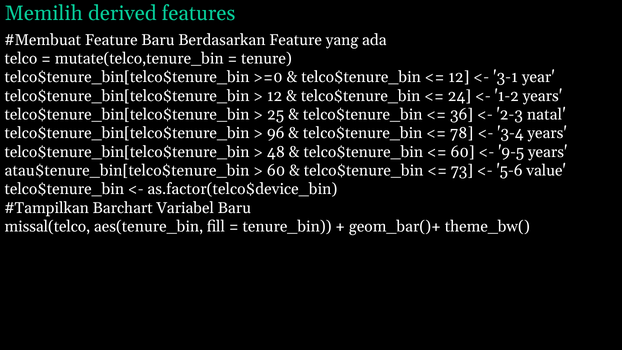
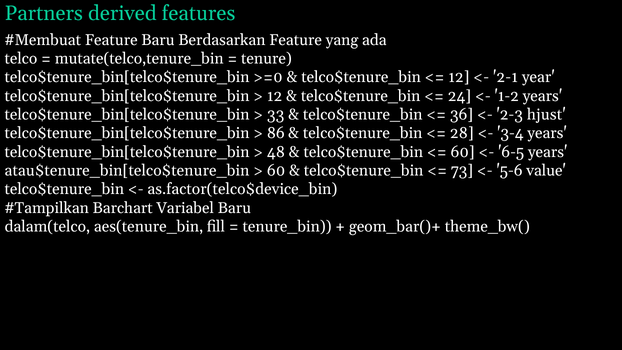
Memilih: Memilih -> Partners
3-1: 3-1 -> 2-1
25: 25 -> 33
natal: natal -> hjust
96: 96 -> 86
78: 78 -> 28
9-5: 9-5 -> 6-5
missal(telco: missal(telco -> dalam(telco
